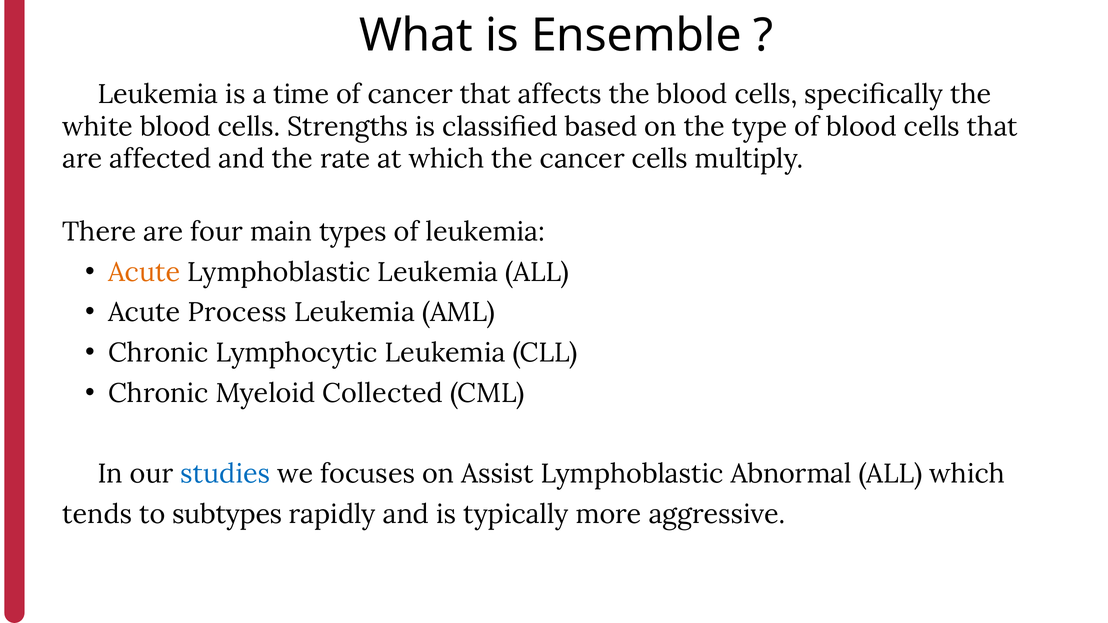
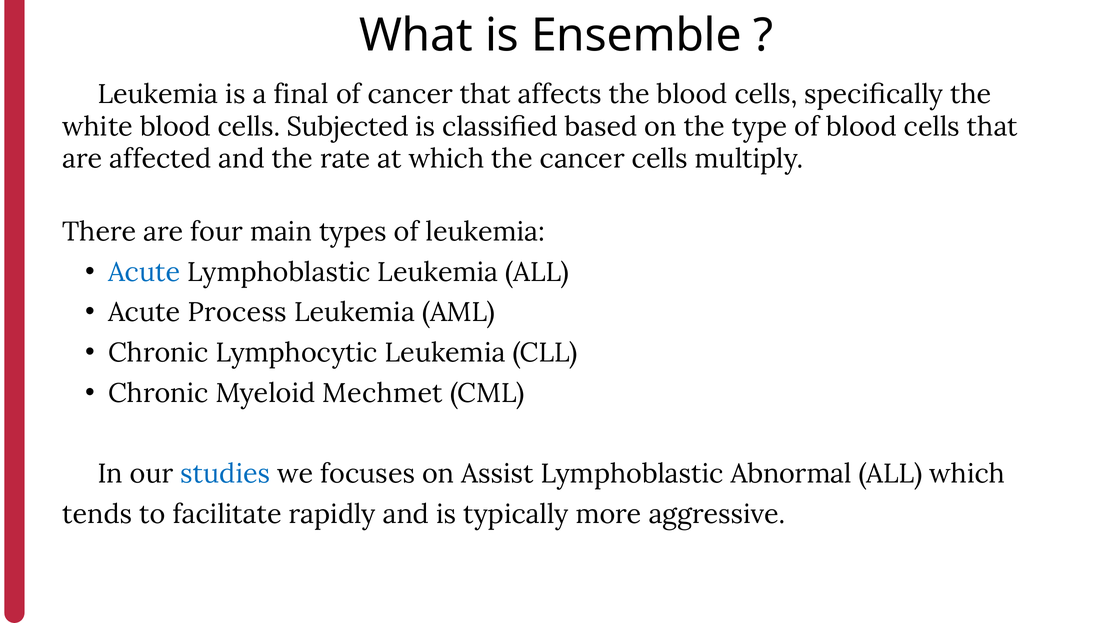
time: time -> final
Strengths: Strengths -> Subjected
Acute at (144, 272) colour: orange -> blue
Collected: Collected -> Mechmet
subtypes: subtypes -> facilitate
